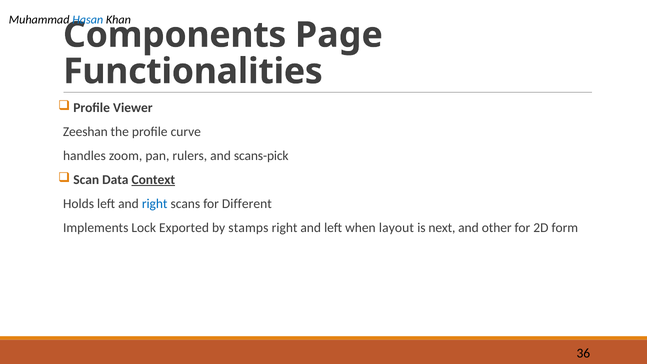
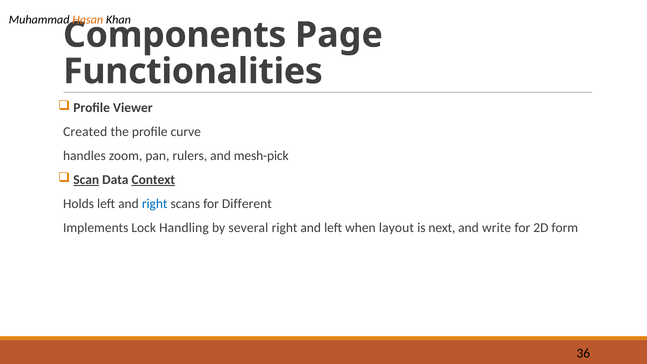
Hasan colour: blue -> orange
Zeeshan: Zeeshan -> Created
scans-pick: scans-pick -> mesh-pick
Scan underline: none -> present
Exported: Exported -> Handling
stamps: stamps -> several
other: other -> write
